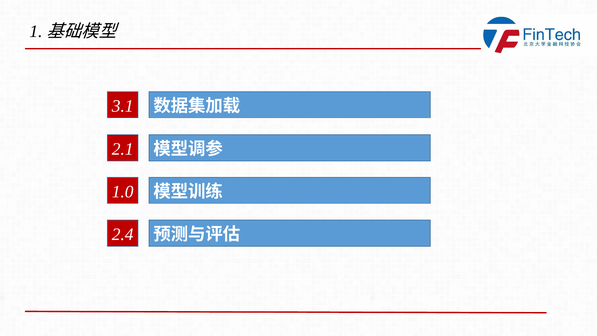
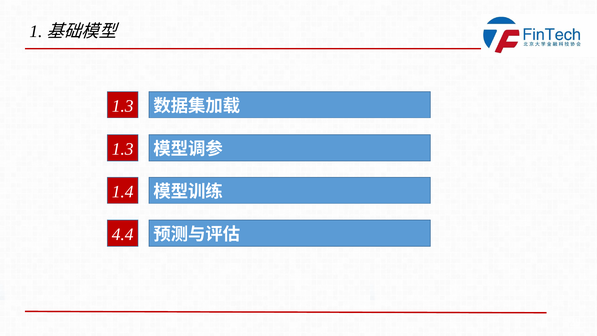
3.1 at (123, 106): 3.1 -> 1.3
2.1 at (123, 149): 2.1 -> 1.3
1.0: 1.0 -> 1.4
2.4: 2.4 -> 4.4
